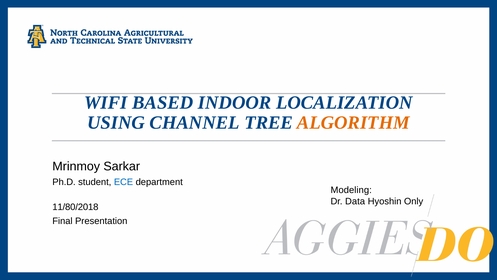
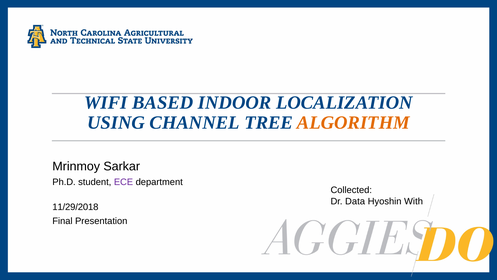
ECE colour: blue -> purple
Modeling: Modeling -> Collected
Only: Only -> With
11/80/2018: 11/80/2018 -> 11/29/2018
